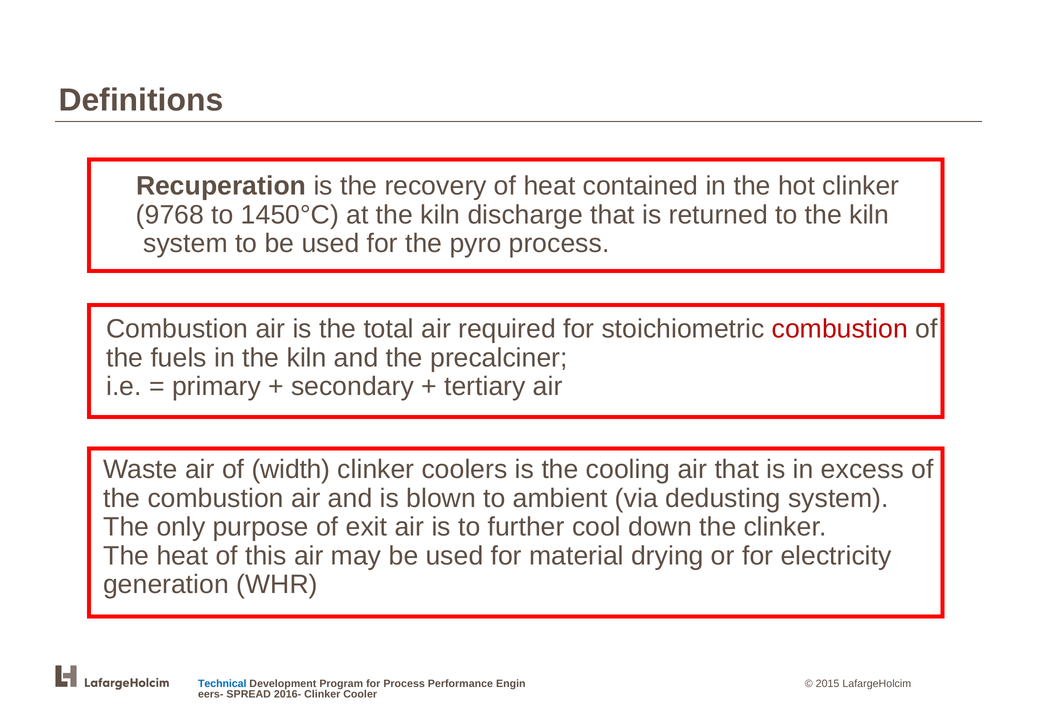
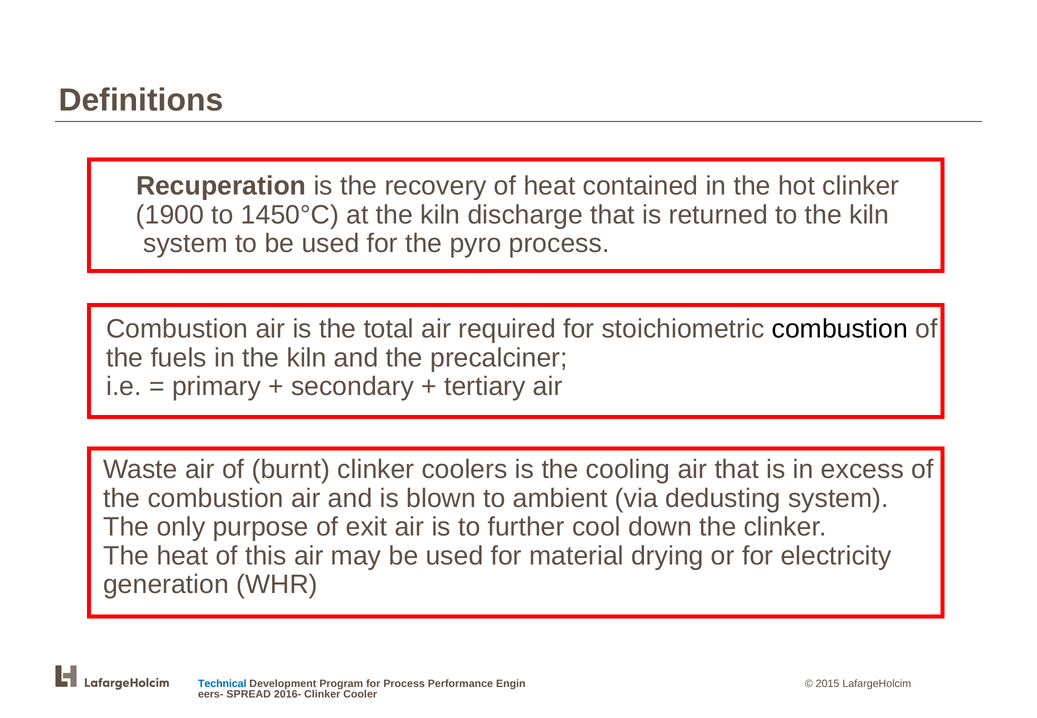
9768: 9768 -> 1900
combustion at (840, 329) colour: red -> black
width: width -> burnt
